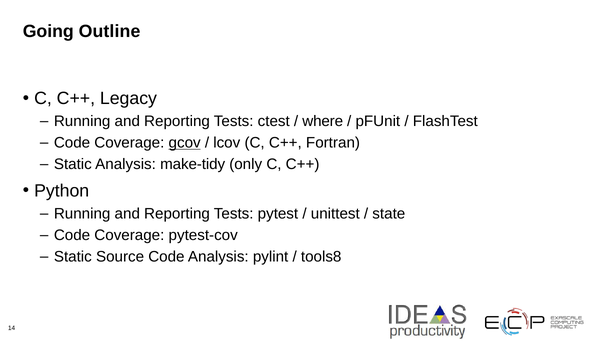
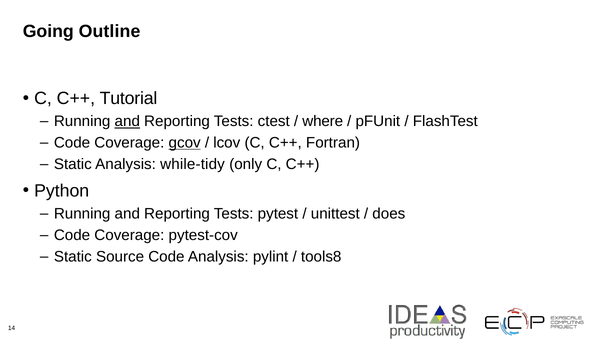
Legacy: Legacy -> Tutorial
and at (127, 121) underline: none -> present
make-tidy: make-tidy -> while-tidy
state: state -> does
